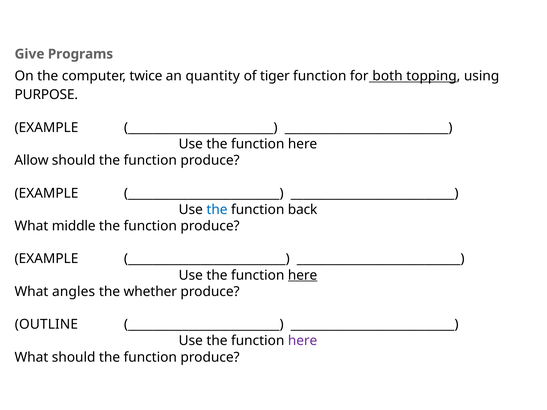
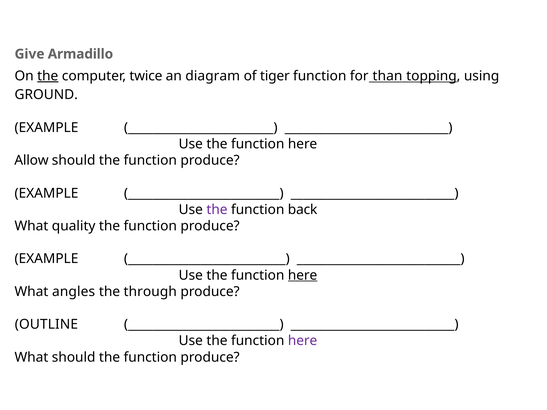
Programs: Programs -> Armadillo
the at (48, 76) underline: none -> present
quantity: quantity -> diagram
both: both -> than
PURPOSE: PURPOSE -> GROUND
the at (217, 210) colour: blue -> purple
middle: middle -> quality
whether: whether -> through
